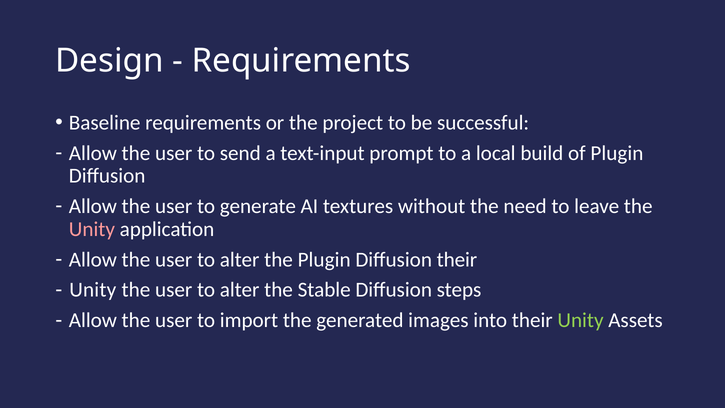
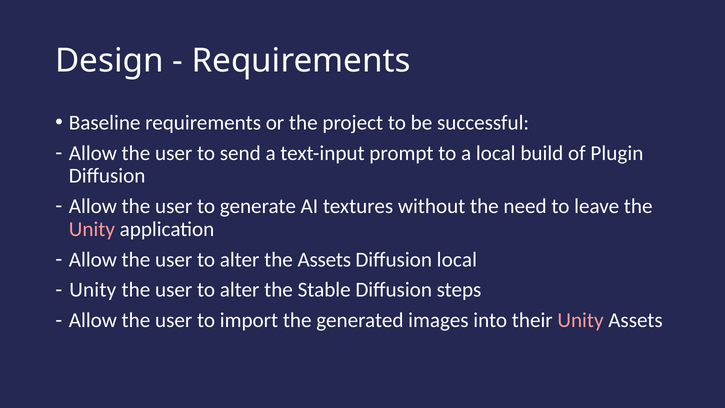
the Plugin: Plugin -> Assets
Diffusion their: their -> local
Unity at (581, 320) colour: light green -> pink
